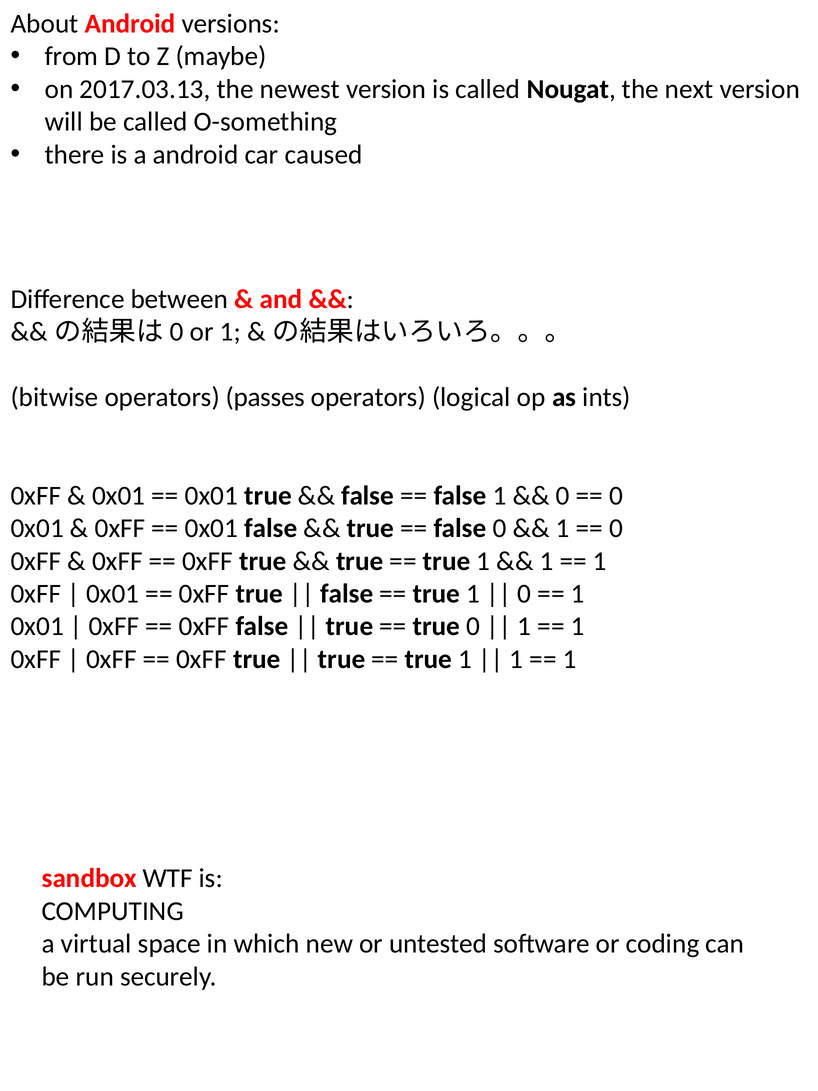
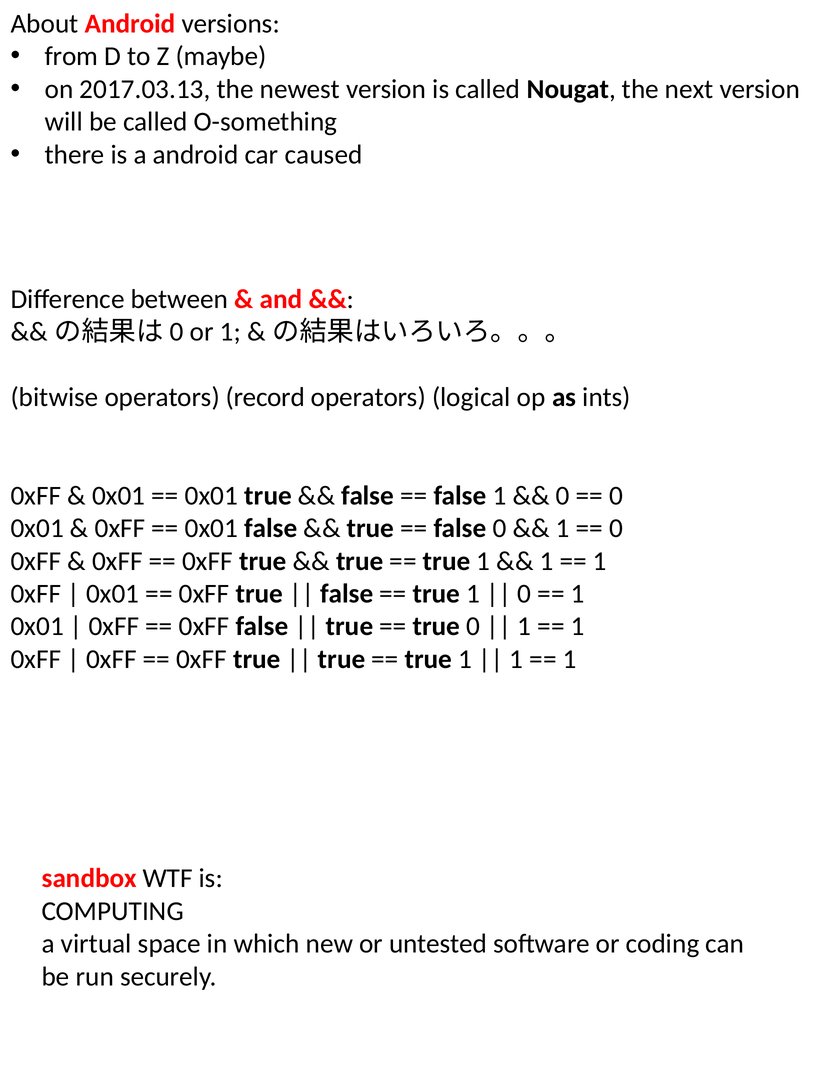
passes: passes -> record
